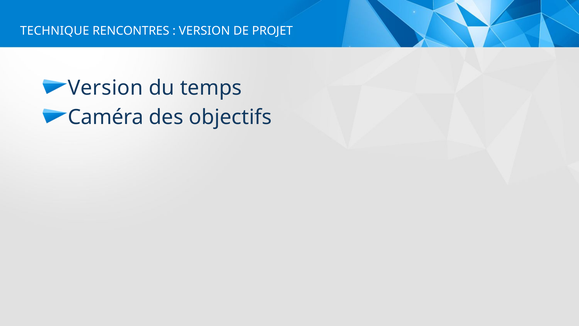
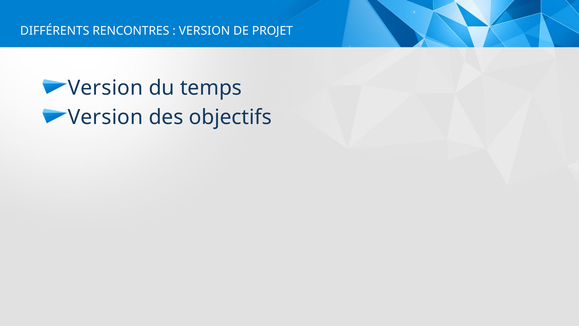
TECHNIQUE: TECHNIQUE -> DIFFÉRENTS
Caméra at (106, 117): Caméra -> Version
